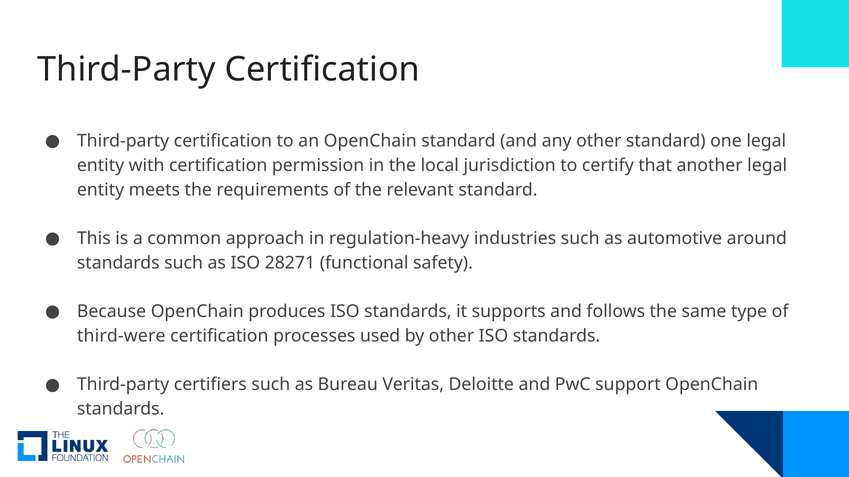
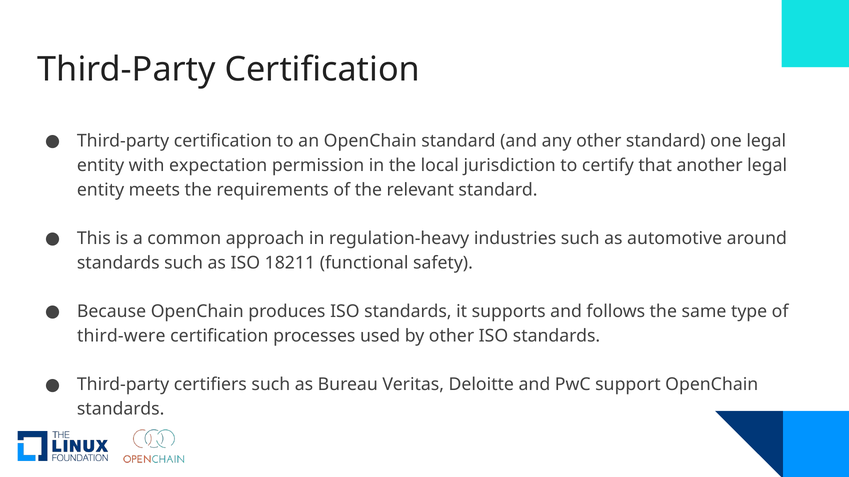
with certification: certification -> expectation
28271: 28271 -> 18211
